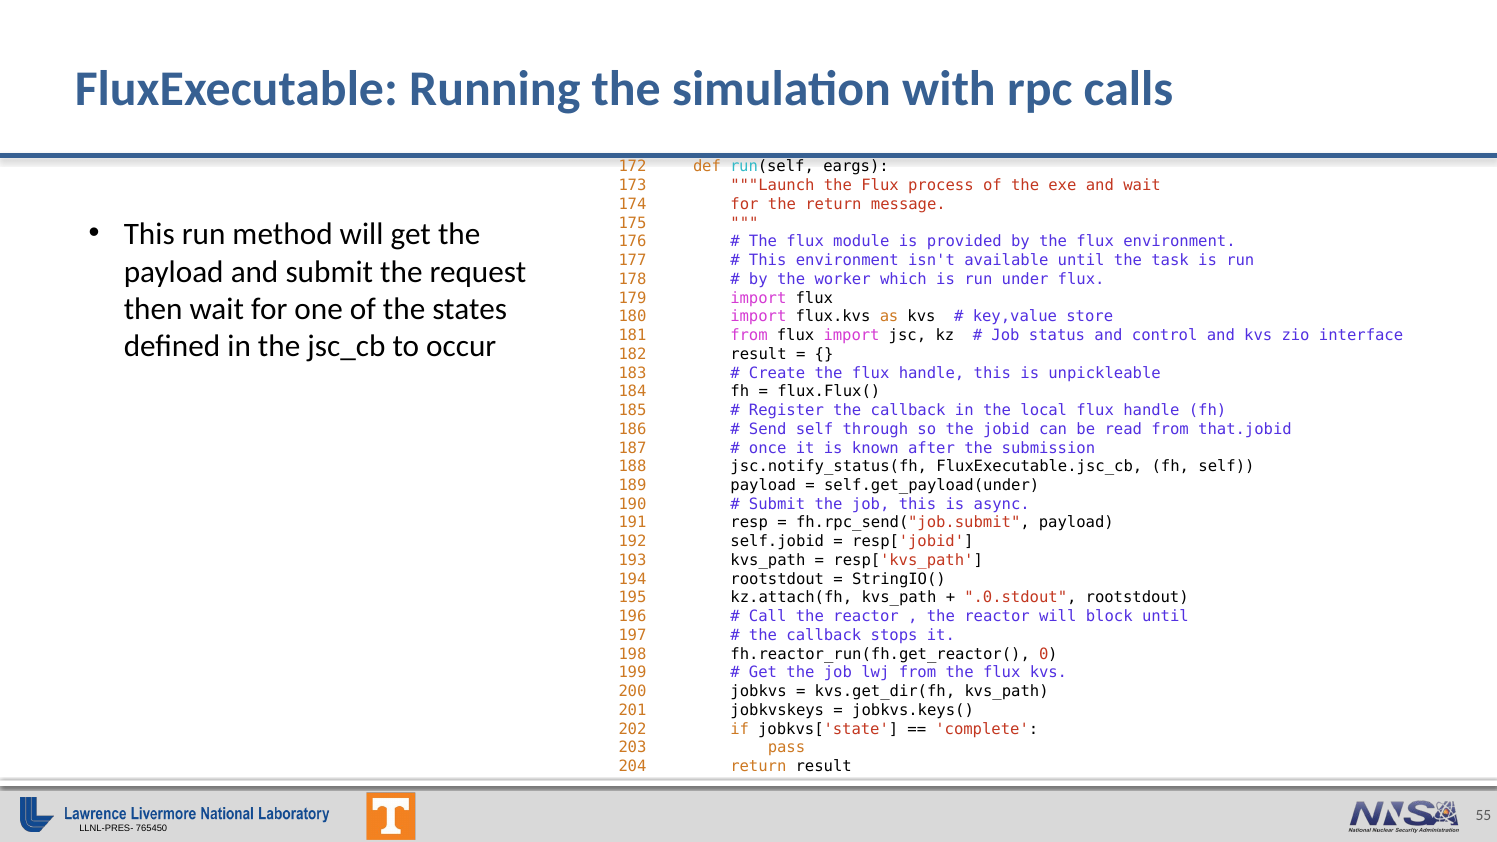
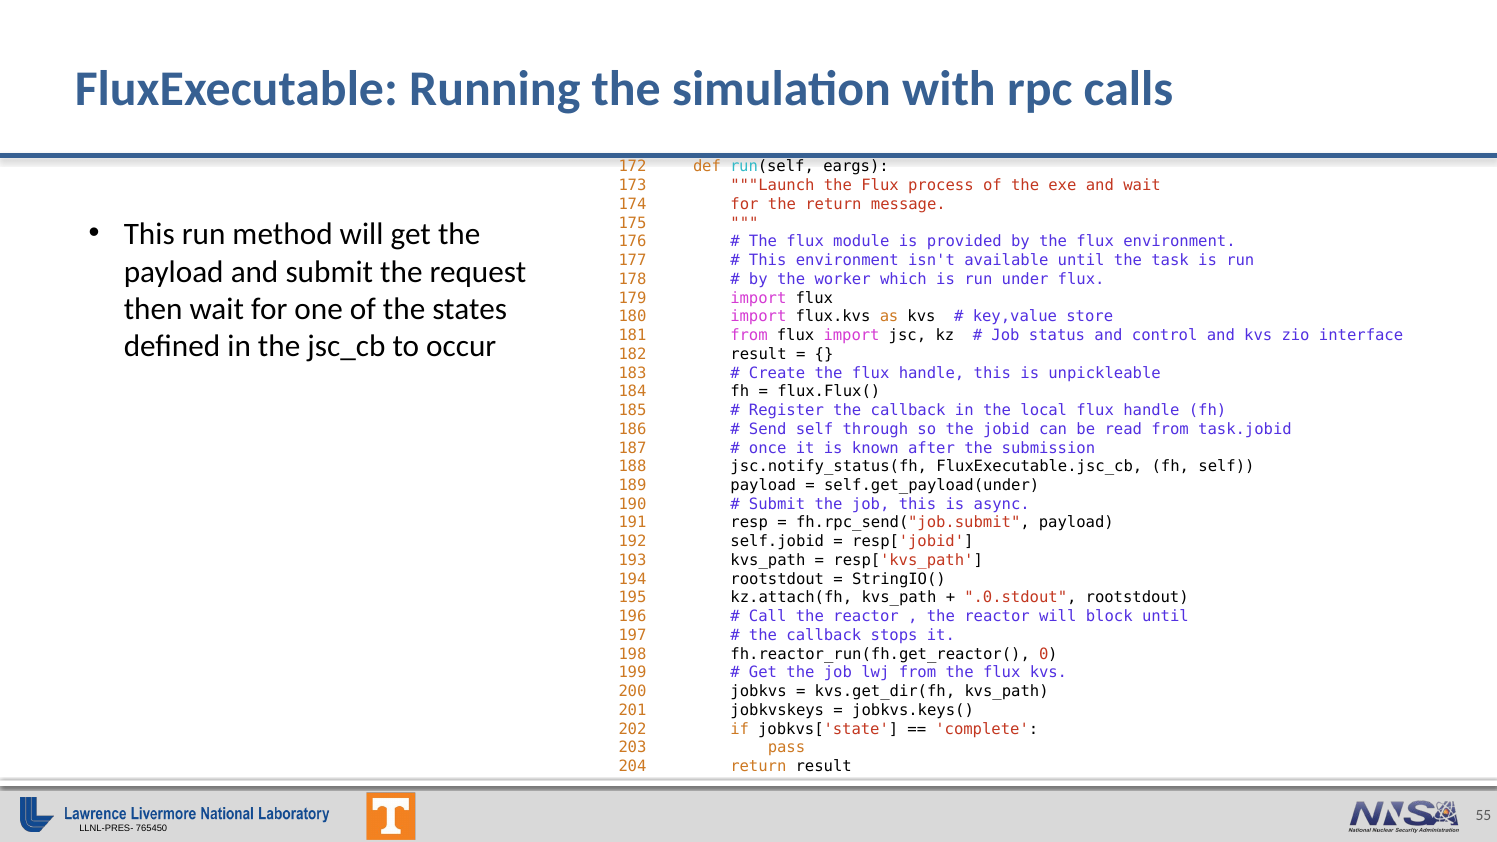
that.jobid: that.jobid -> task.jobid
